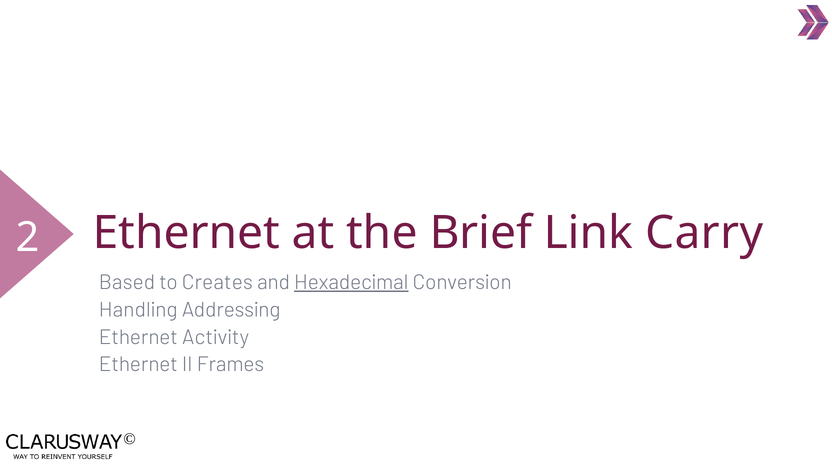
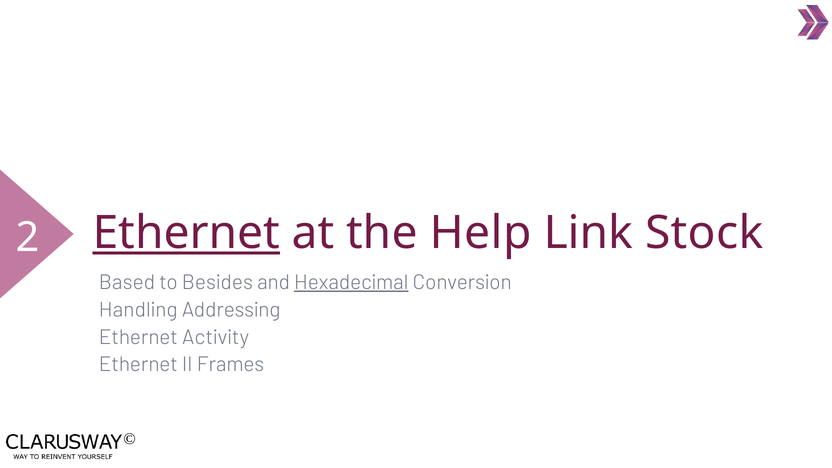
Ethernet at (186, 233) underline: none -> present
Brief: Brief -> Help
Carry: Carry -> Stock
Creates: Creates -> Besides
